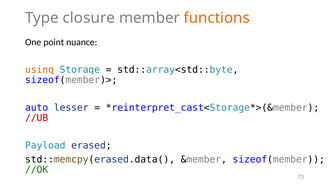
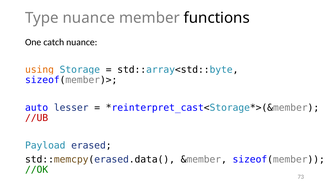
Type closure: closure -> nuance
functions colour: orange -> black
point: point -> catch
